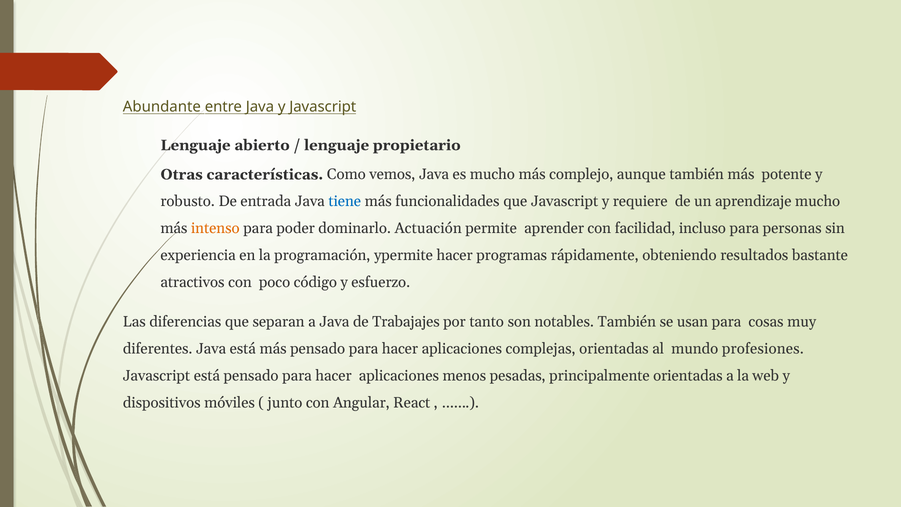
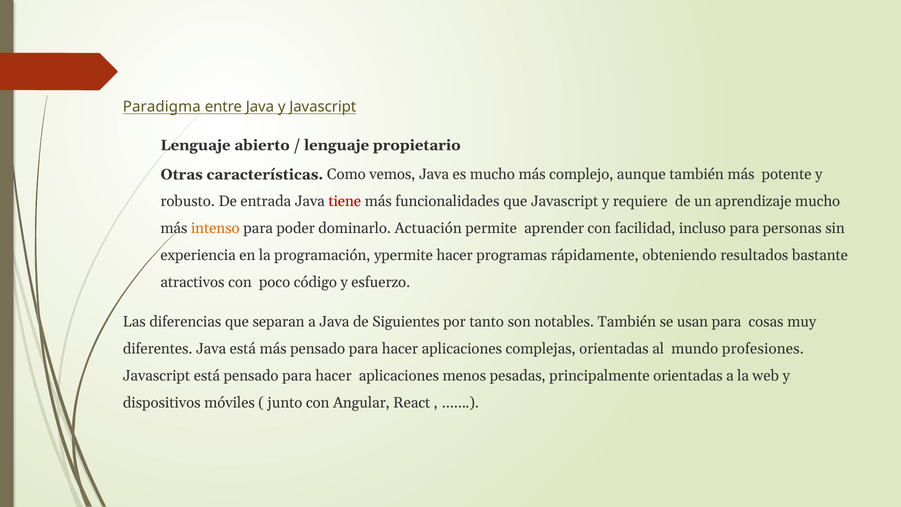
Abundante: Abundante -> Paradigma
tiene colour: blue -> red
Trabajajes: Trabajajes -> Siguientes
